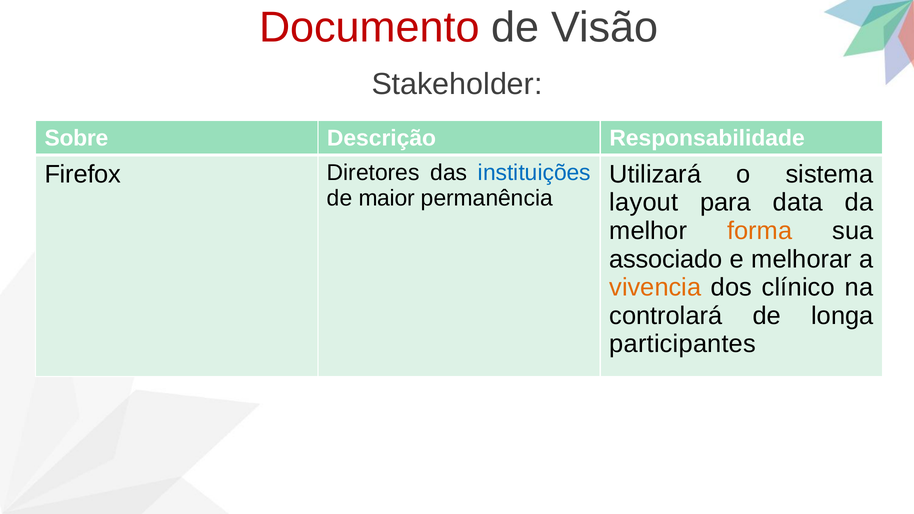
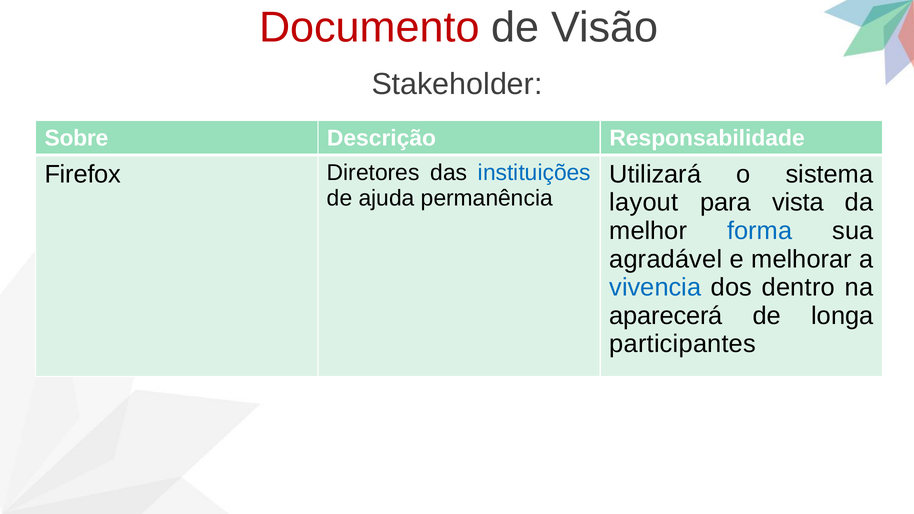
maior: maior -> ajuda
data: data -> vista
forma colour: orange -> blue
associado: associado -> agradável
vivencia colour: orange -> blue
clínico: clínico -> dentro
controlará: controlará -> aparecerá
